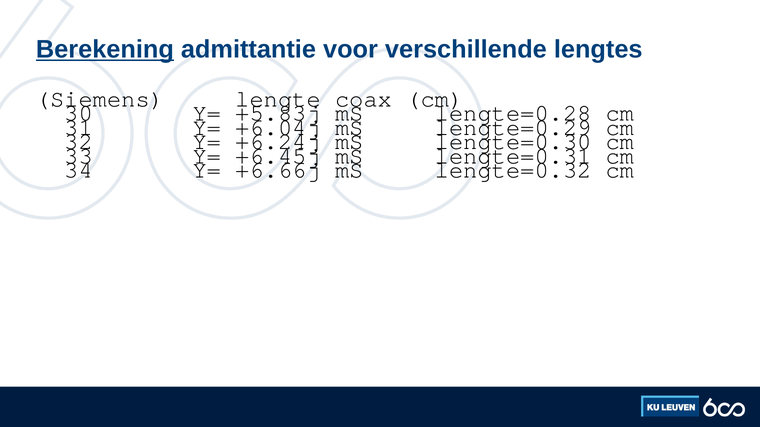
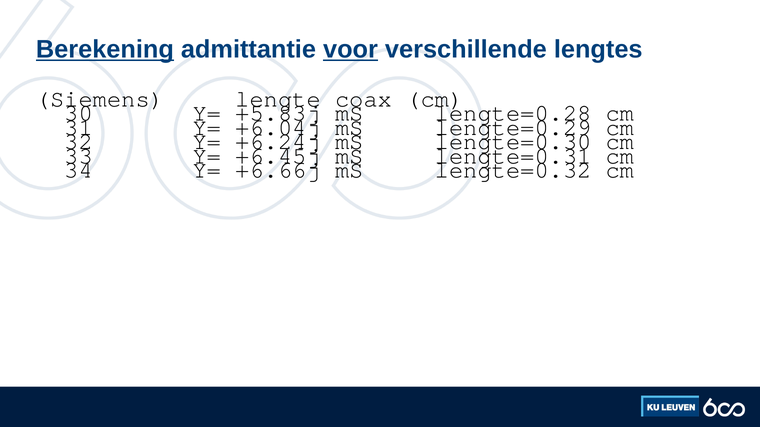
voor underline: none -> present
